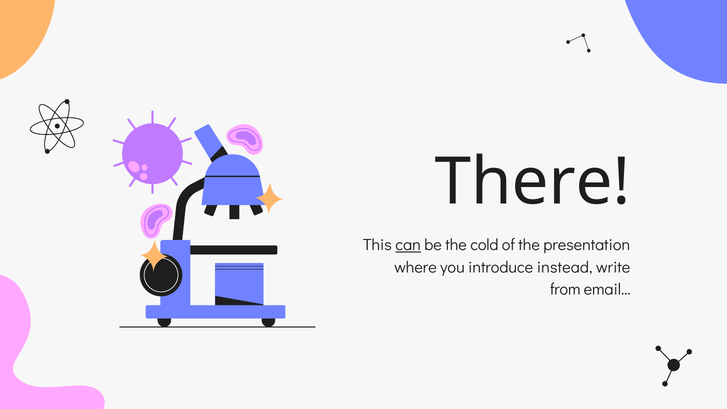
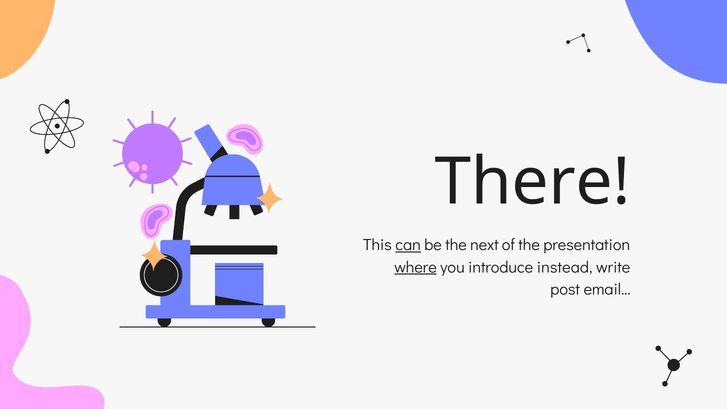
cold: cold -> next
where underline: none -> present
from: from -> post
